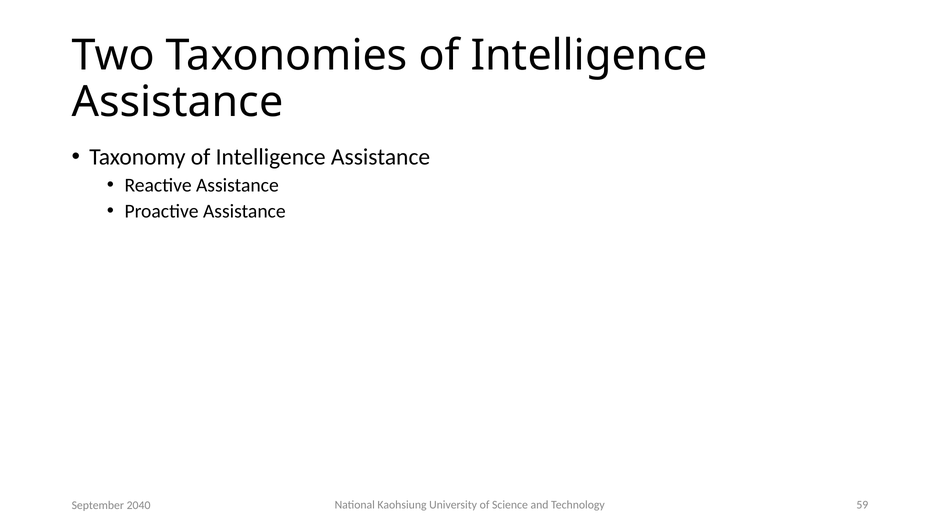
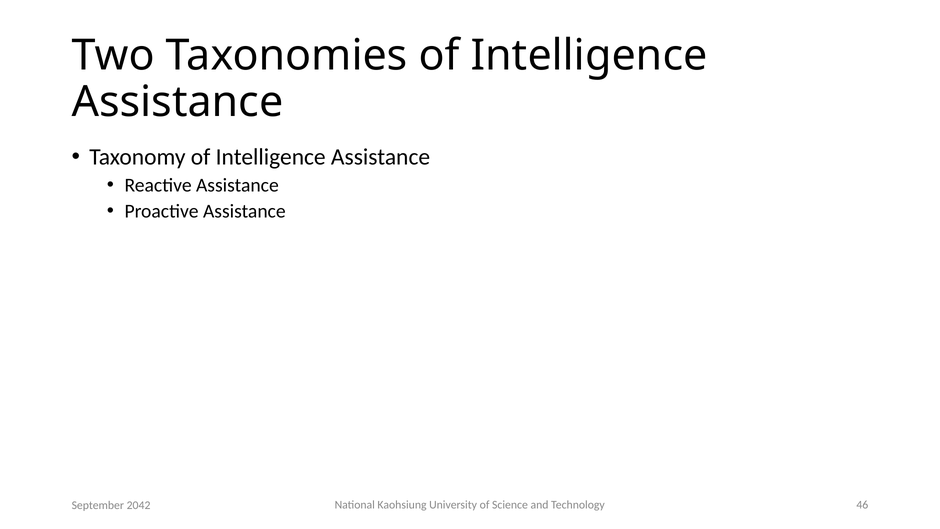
59: 59 -> 46
2040: 2040 -> 2042
